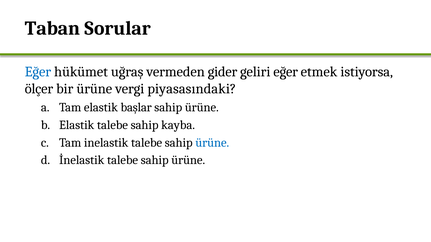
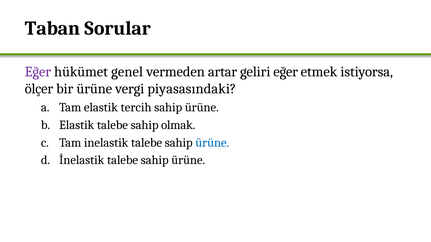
Eğer at (38, 72) colour: blue -> purple
uğraş: uğraş -> genel
gider: gider -> artar
başlar: başlar -> tercih
kayba: kayba -> olmak
